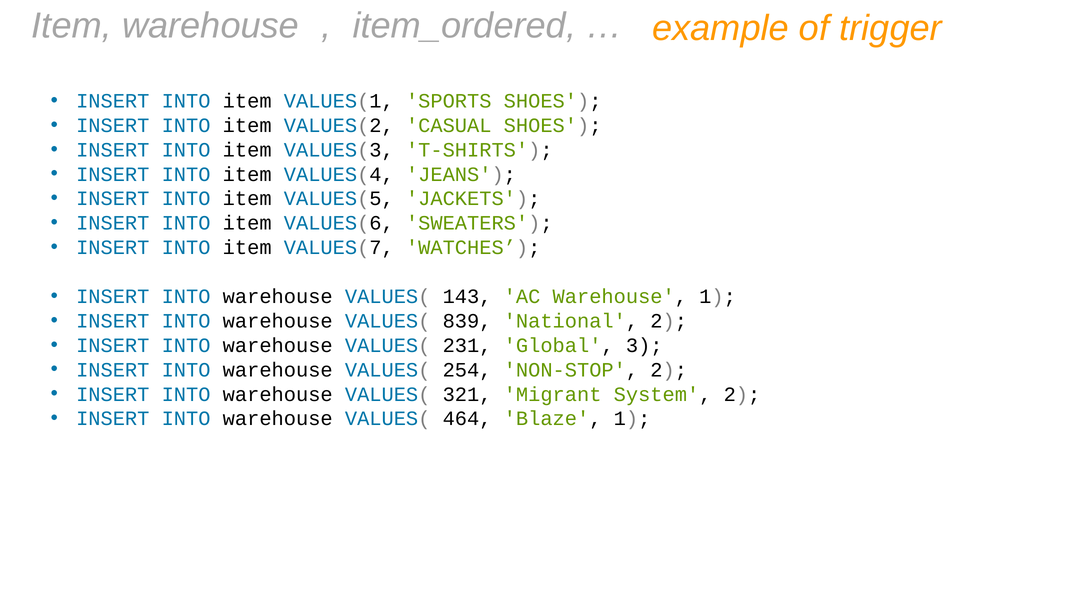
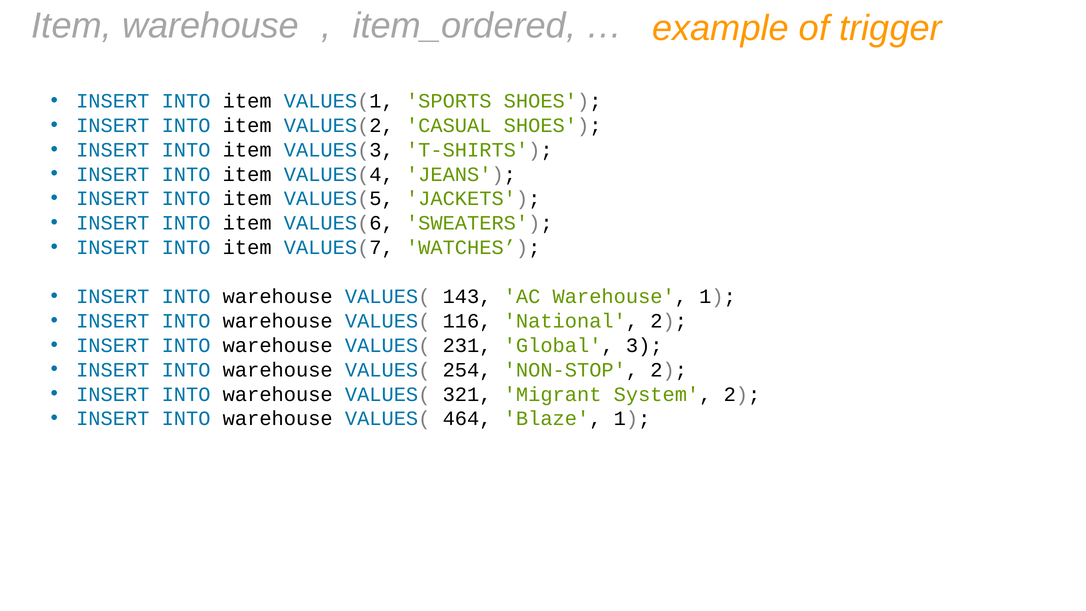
839: 839 -> 116
